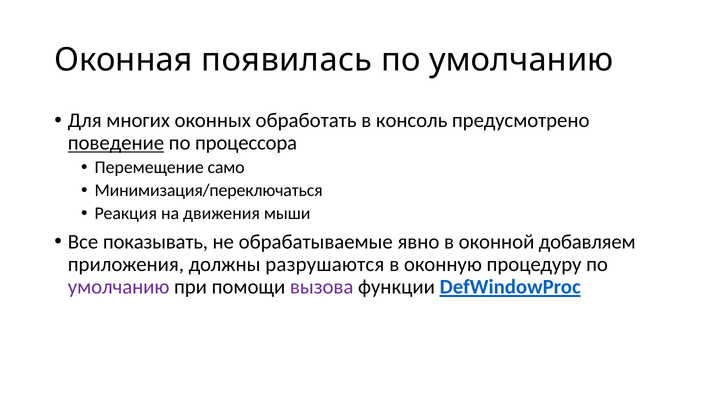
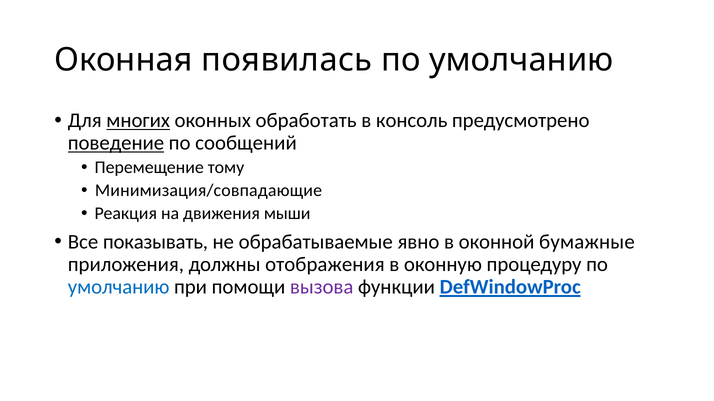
многих underline: none -> present
процессора: процессора -> сообщений
само: само -> тому
Минимизация/переключаться: Минимизация/переключаться -> Минимизация/совпадающие
добавляем: добавляем -> бумажные
разрушаются: разрушаются -> отображения
умолчанию at (119, 287) colour: purple -> blue
